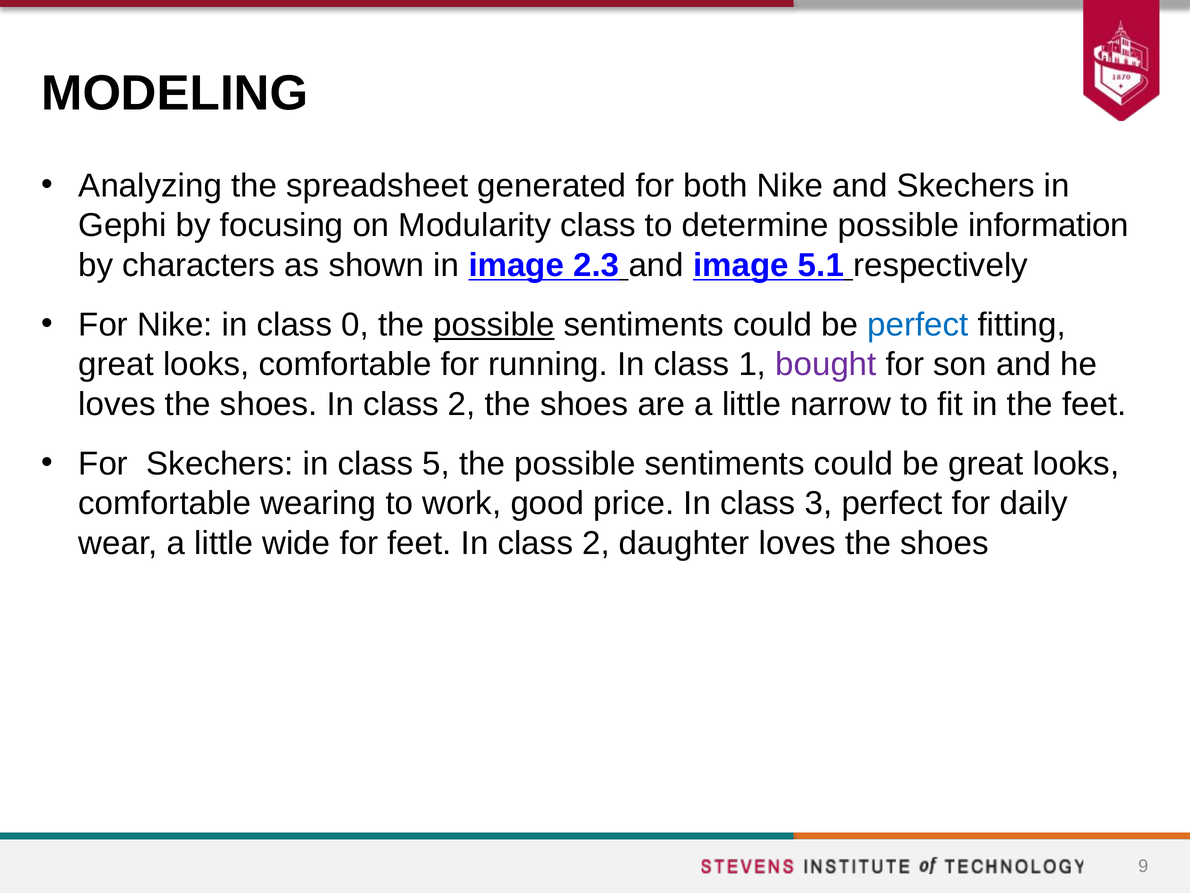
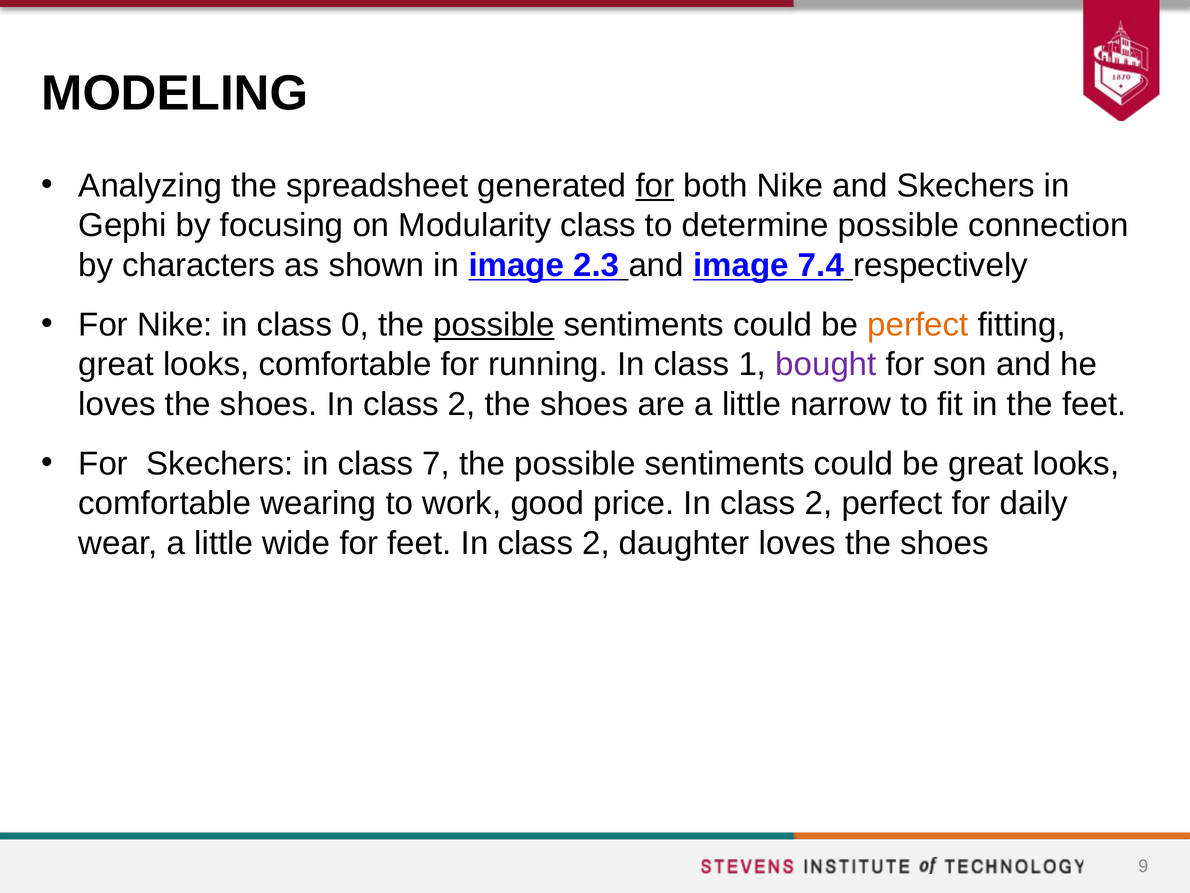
for at (655, 186) underline: none -> present
information: information -> connection
5.1: 5.1 -> 7.4
perfect at (918, 325) colour: blue -> orange
5: 5 -> 7
price In class 3: 3 -> 2
